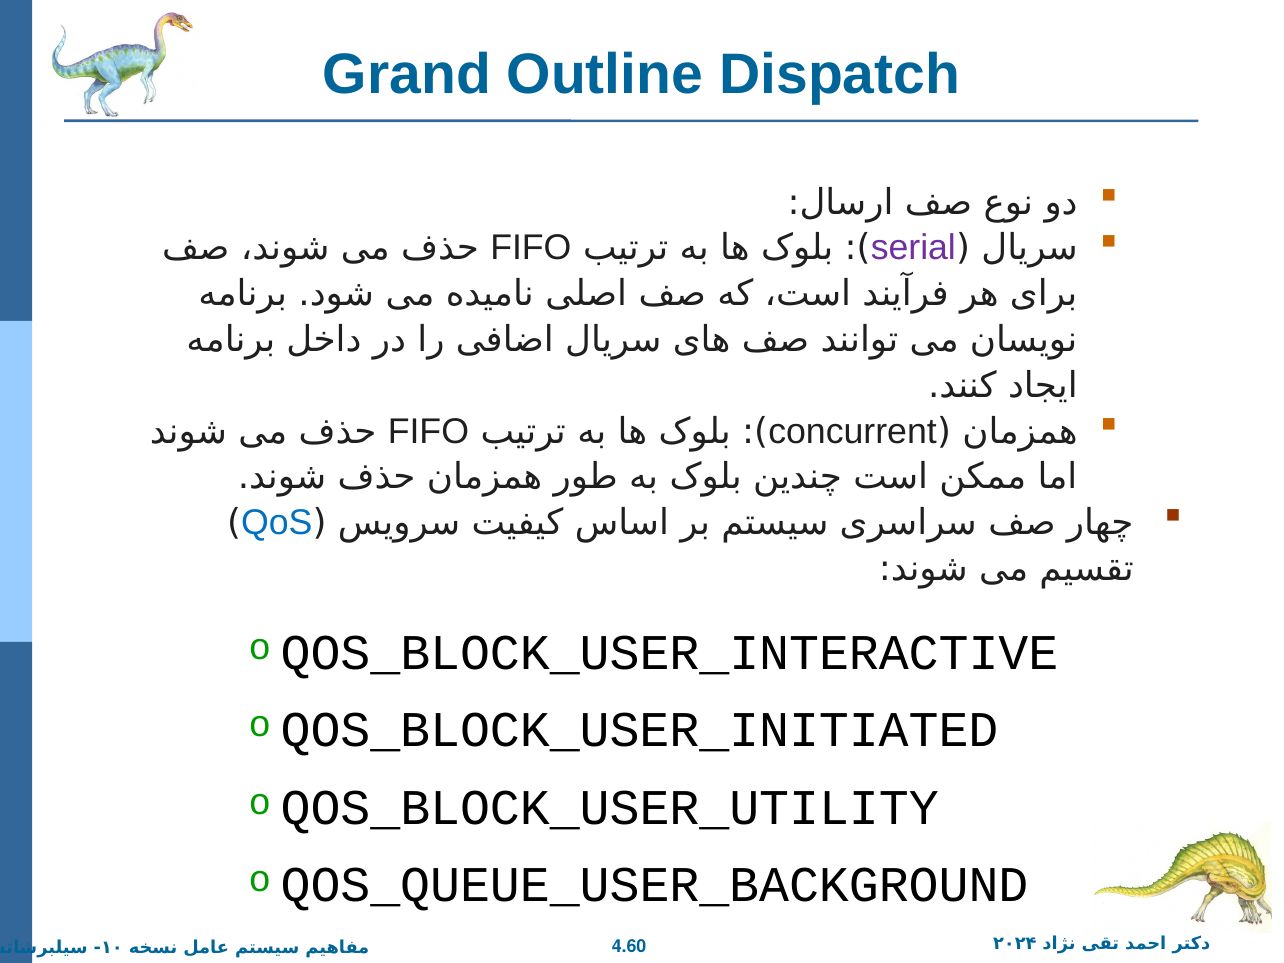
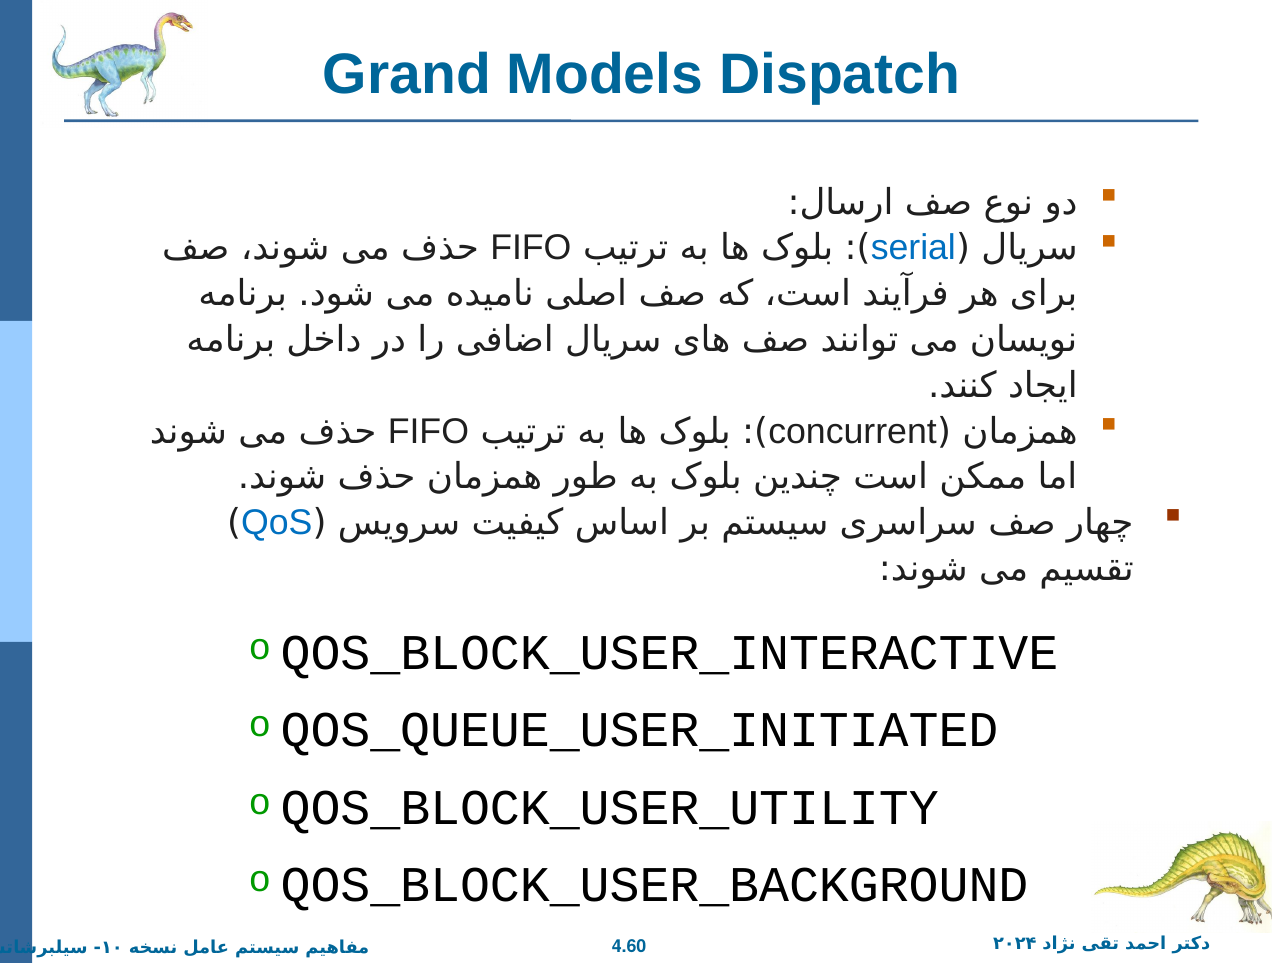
Outline: Outline -> Models
serial colour: purple -> blue
QOS_BLOCK_USER_INITIATED: QOS_BLOCK_USER_INITIATED -> QOS_QUEUE_USER_INITIATED
QOS_QUEUE_USER_BACKGROUND: QOS_QUEUE_USER_BACKGROUND -> QOS_BLOCK_USER_BACKGROUND
